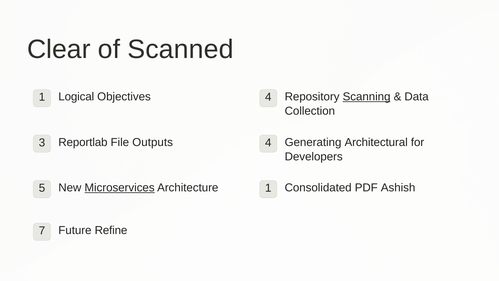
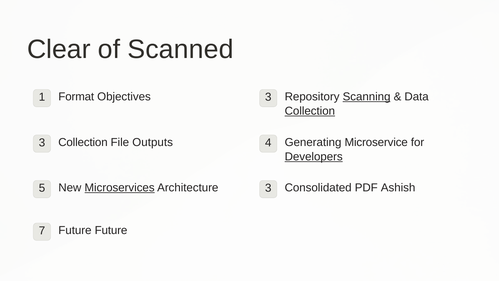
Logical: Logical -> Format
Objectives 4: 4 -> 3
Collection at (310, 111) underline: none -> present
3 Reportlab: Reportlab -> Collection
Architectural: Architectural -> Microservice
Developers underline: none -> present
Architecture 1: 1 -> 3
Future Refine: Refine -> Future
